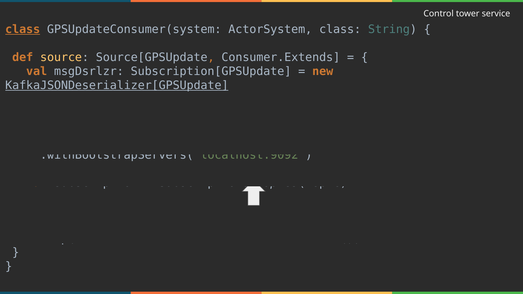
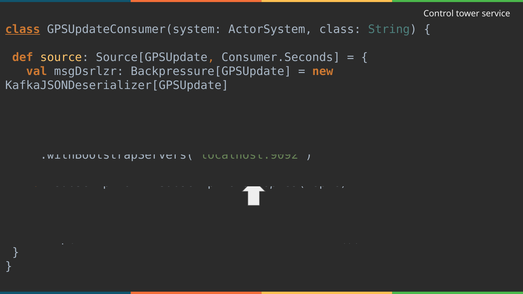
Consumer.Extends: Consumer.Extends -> Consumer.Seconds
Subscription[GPSUpdate: Subscription[GPSUpdate -> Backpressure[GPSUpdate
KafkaJSONDeserializer[GPSUpdate underline: present -> none
